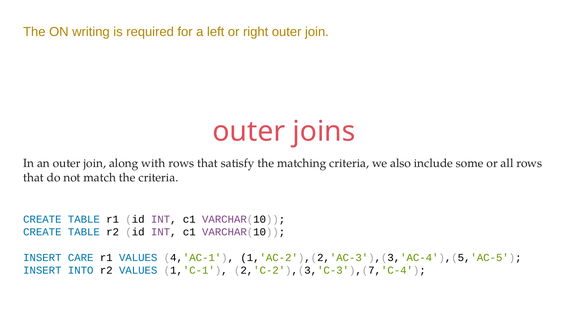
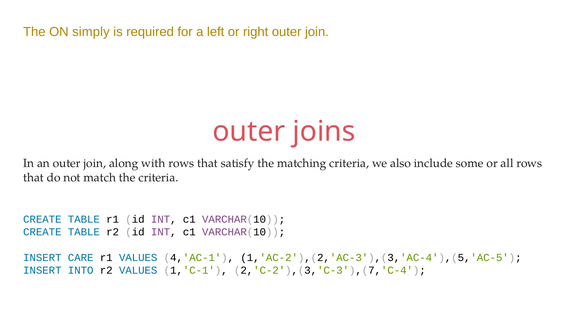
writing: writing -> simply
